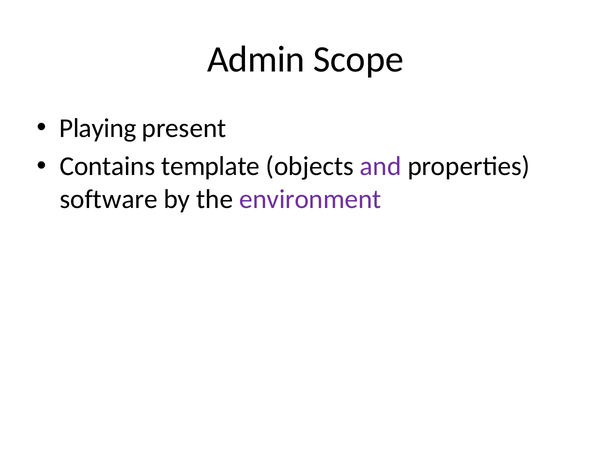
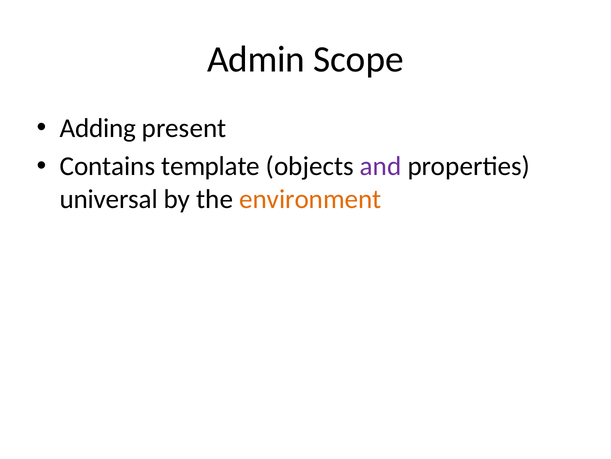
Playing: Playing -> Adding
software: software -> universal
environment colour: purple -> orange
